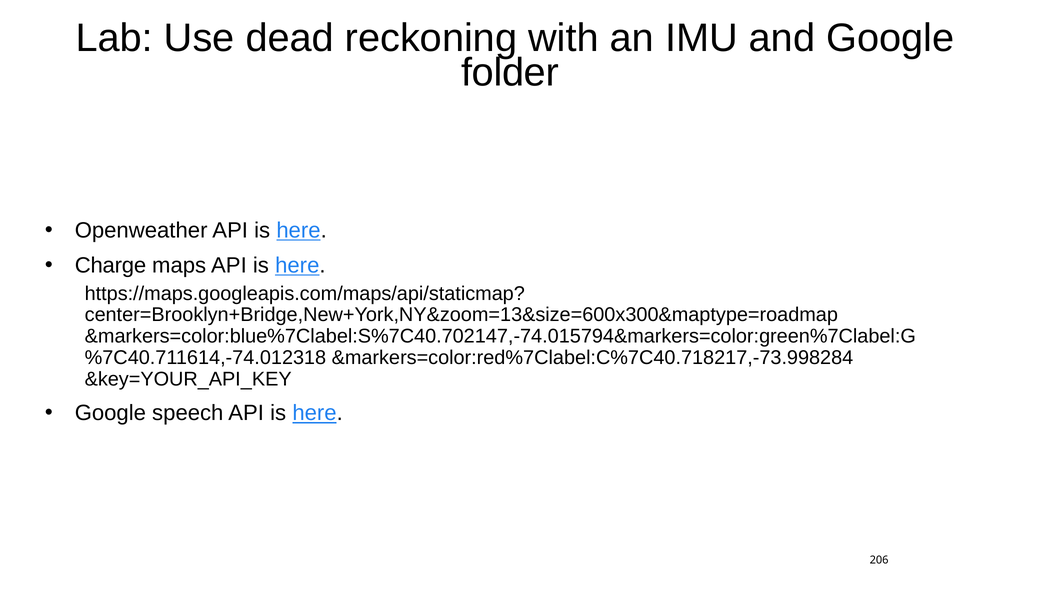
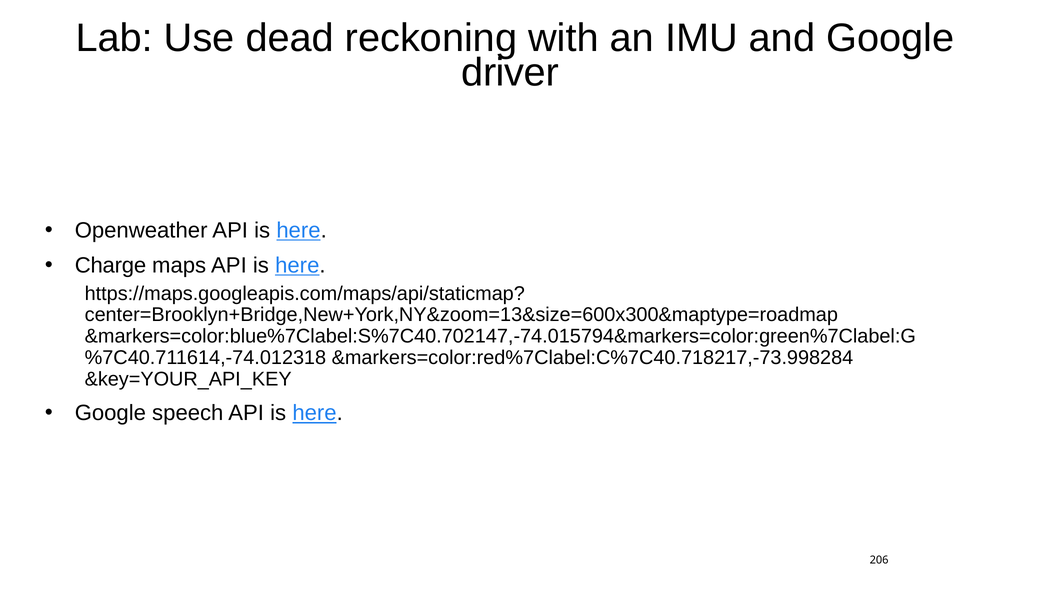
folder: folder -> driver
